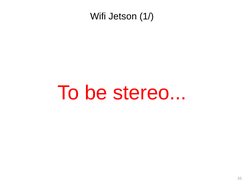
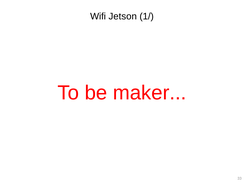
stereo: stereo -> maker
